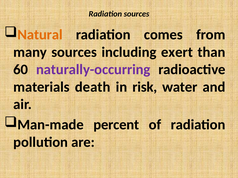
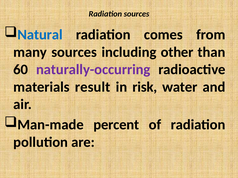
Natural colour: orange -> blue
exert: exert -> other
death: death -> result
